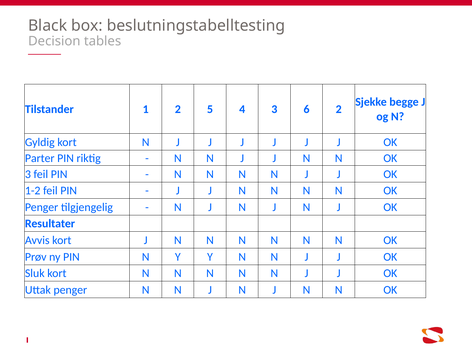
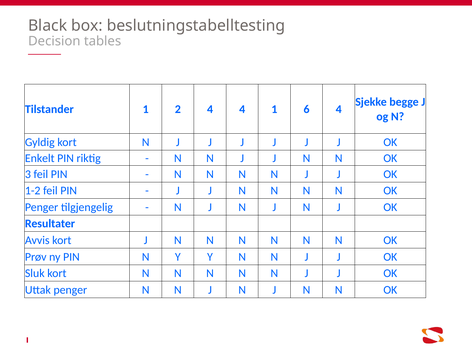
2 5: 5 -> 4
4 3: 3 -> 1
6 2: 2 -> 4
Parter: Parter -> Enkelt
